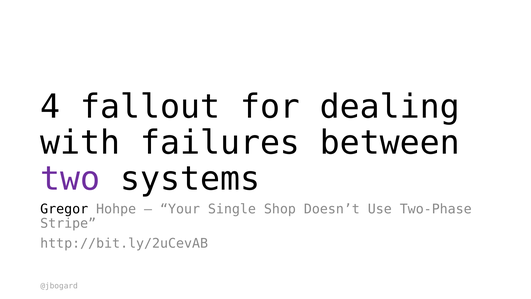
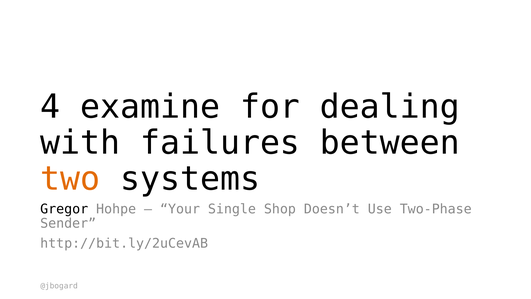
fallout: fallout -> examine
two colour: purple -> orange
Stripe: Stripe -> Sender
